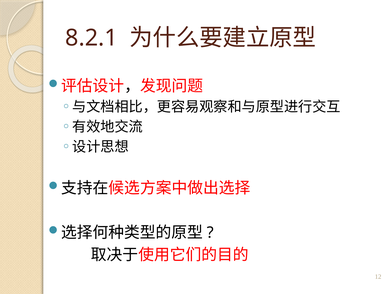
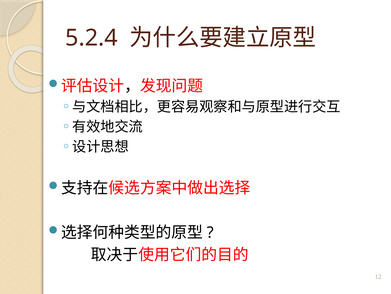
8.2.1: 8.2.1 -> 5.2.4
